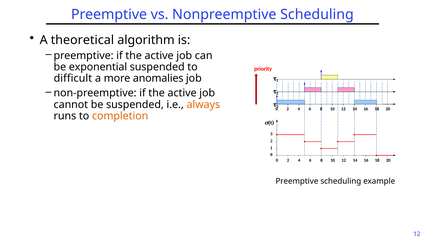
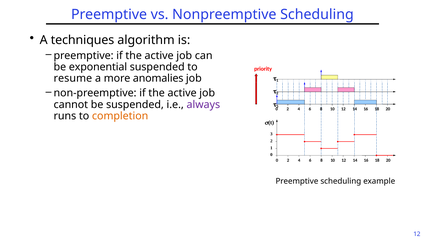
theoretical: theoretical -> techniques
difficult: difficult -> resume
always colour: orange -> purple
